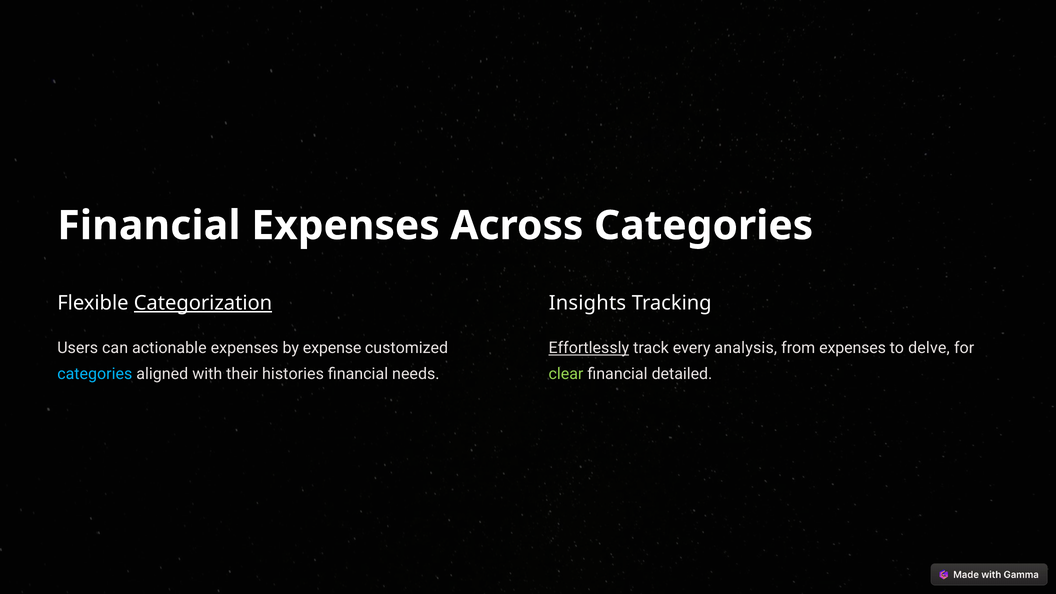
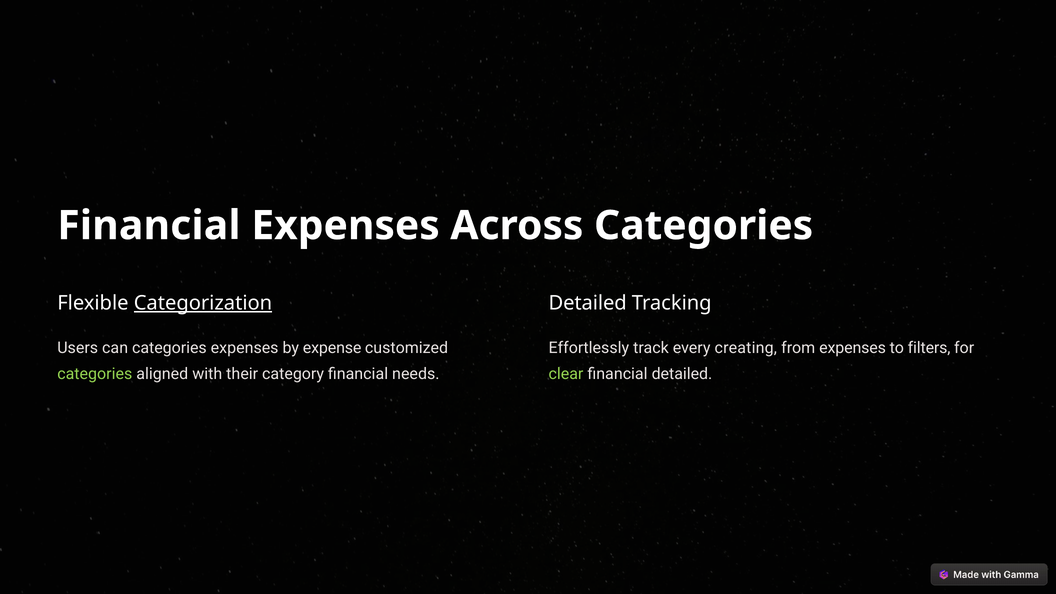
Insights at (587, 303): Insights -> Detailed
can actionable: actionable -> categories
Effortlessly underline: present -> none
analysis: analysis -> creating
delve: delve -> filters
categories at (95, 374) colour: light blue -> light green
histories: histories -> category
